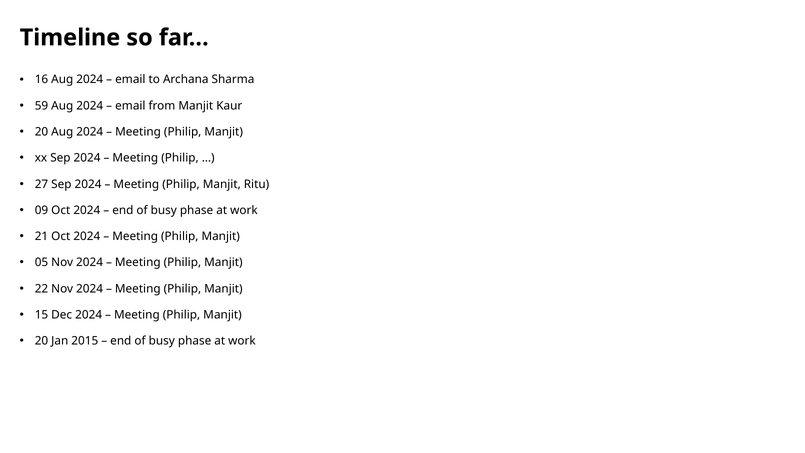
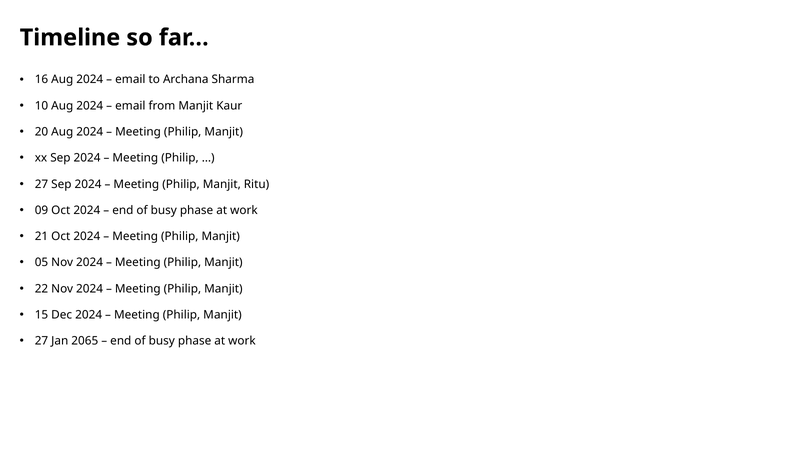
59: 59 -> 10
20 at (41, 341): 20 -> 27
2015: 2015 -> 2065
